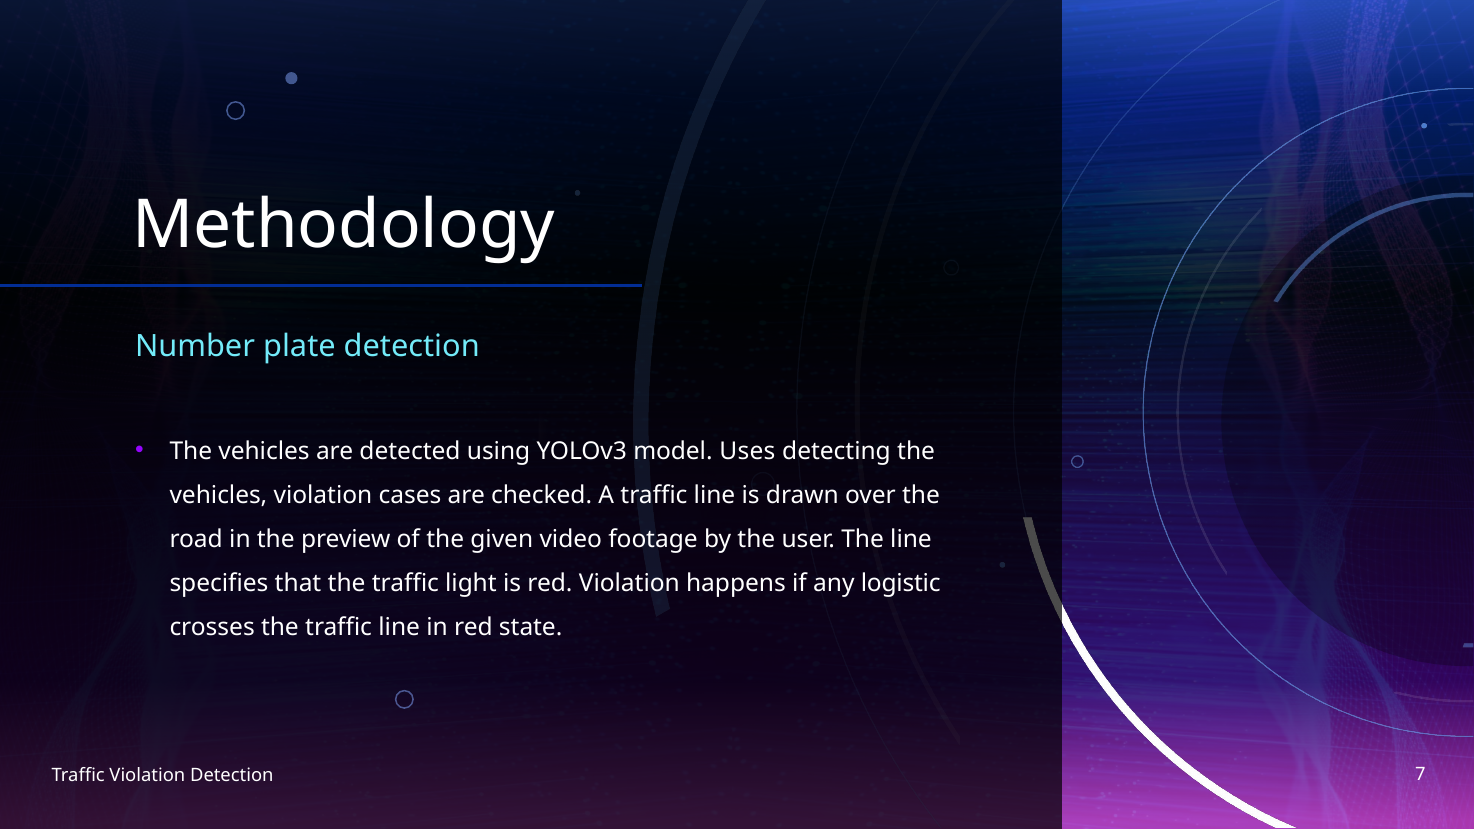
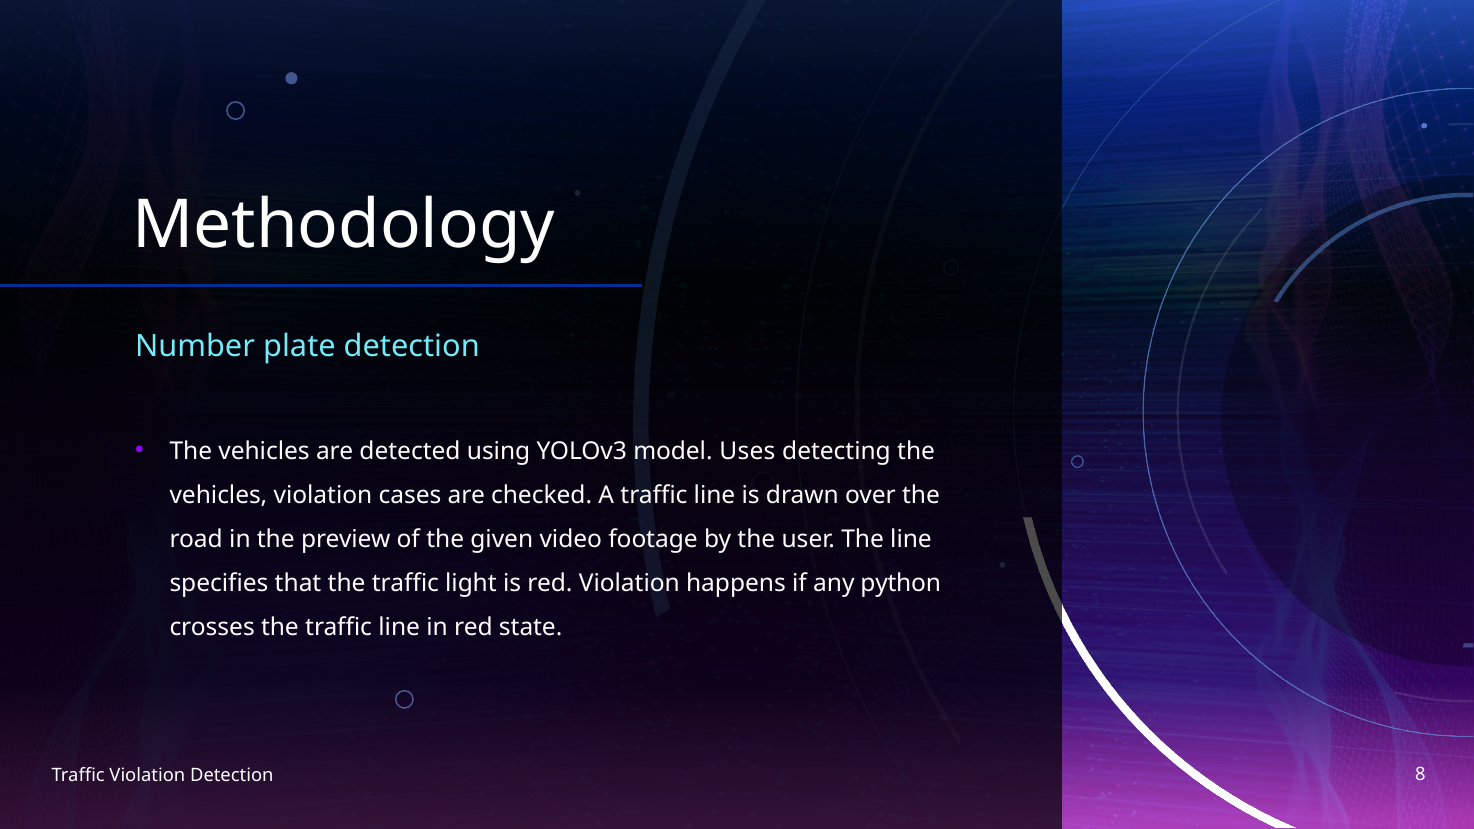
logistic: logistic -> python
7: 7 -> 8
